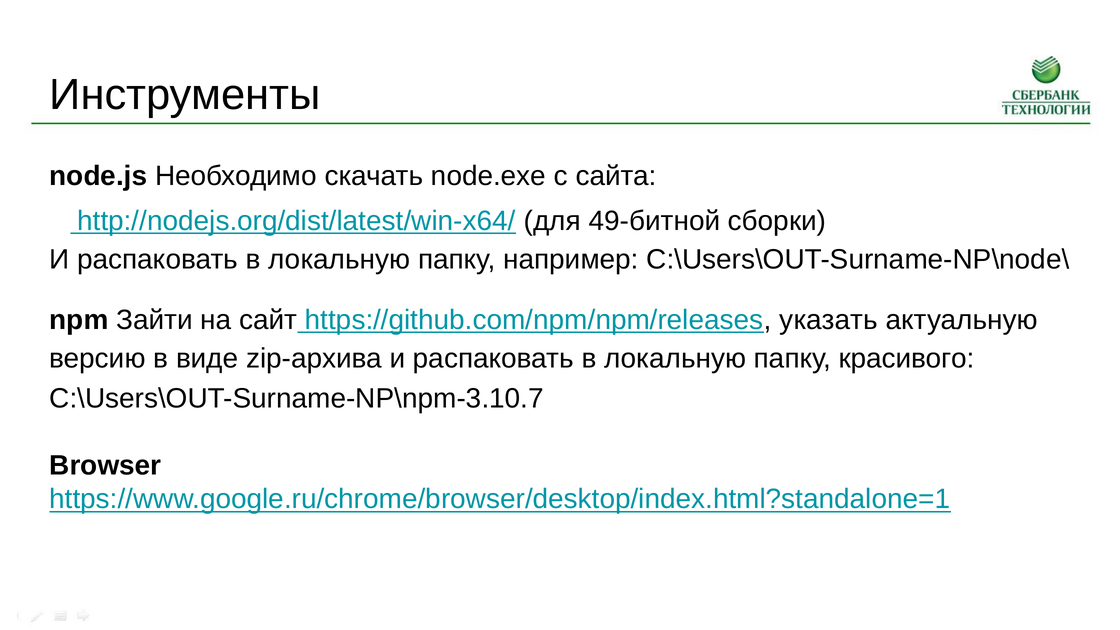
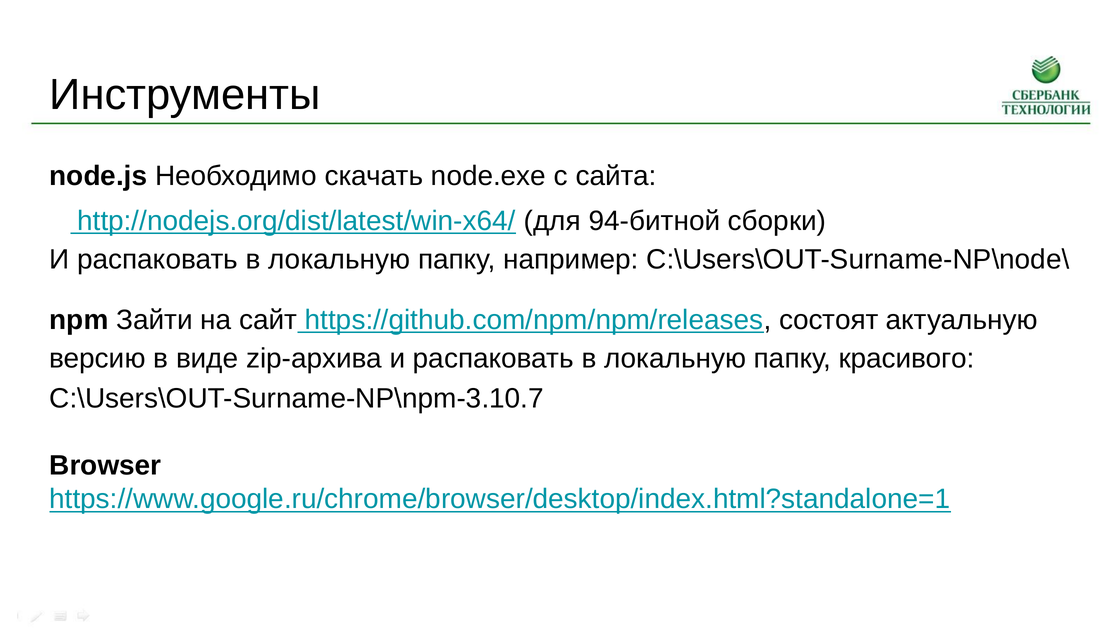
49-битной: 49-битной -> 94-битной
указать: указать -> состоят
